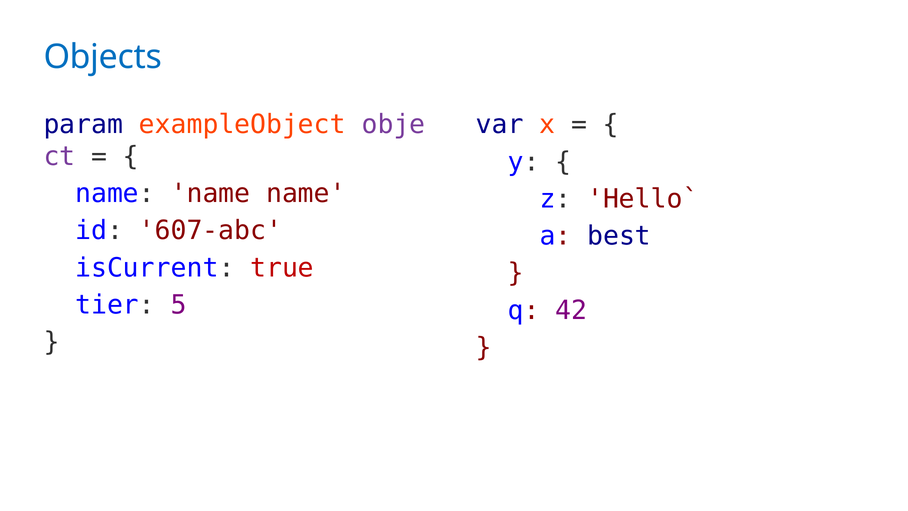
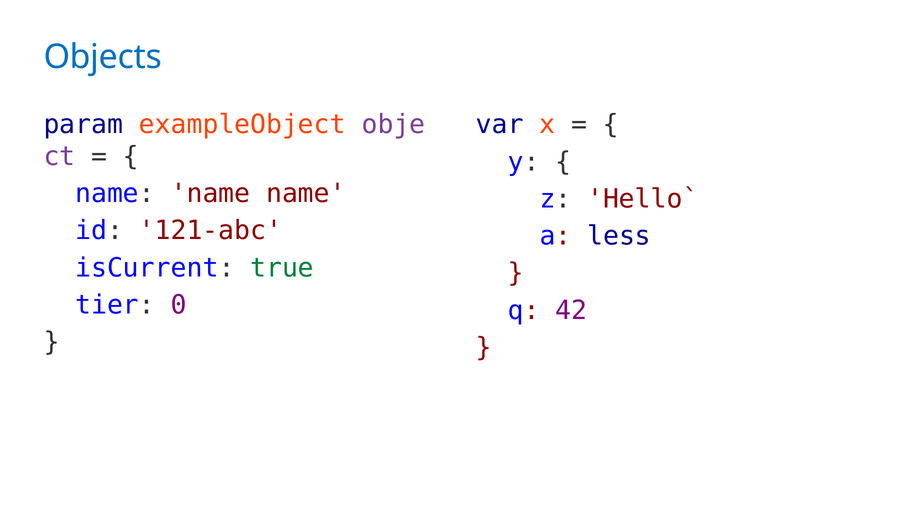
607-abc: 607-abc -> 121-abc
best: best -> less
true colour: red -> green
5: 5 -> 0
